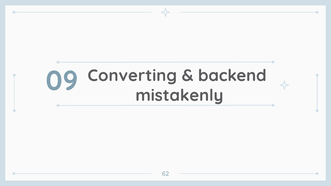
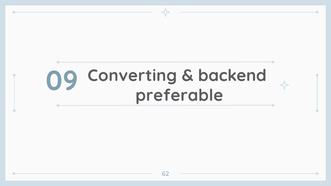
mistakenly: mistakenly -> preferable
